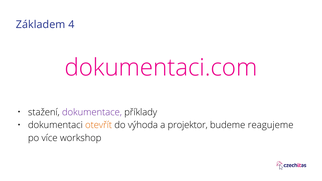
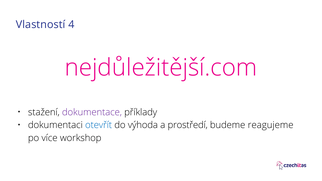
Základem: Základem -> Vlastností
dokumentaci.com: dokumentaci.com -> nejdůležitější.com
otevřít colour: orange -> blue
projektor: projektor -> prostředí
